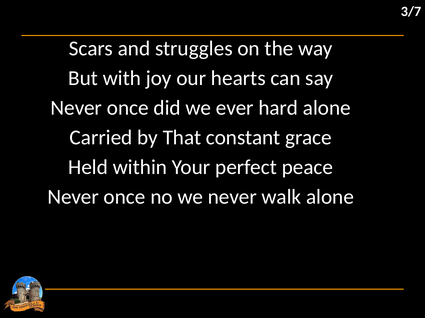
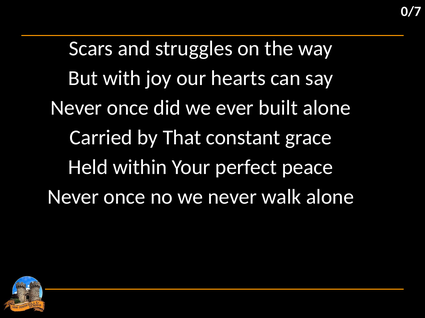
3/7: 3/7 -> 0/7
hard: hard -> built
